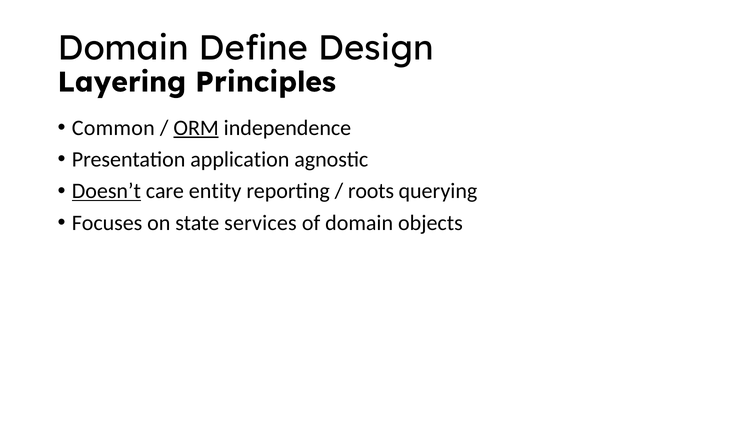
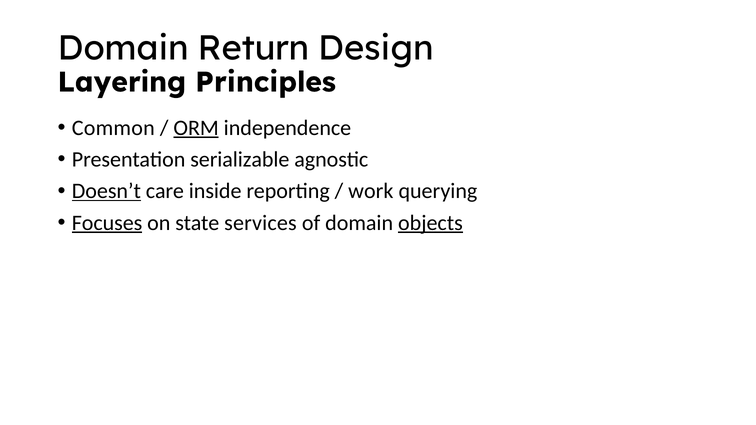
Define: Define -> Return
application: application -> serializable
entity: entity -> inside
roots: roots -> work
Focuses underline: none -> present
objects underline: none -> present
